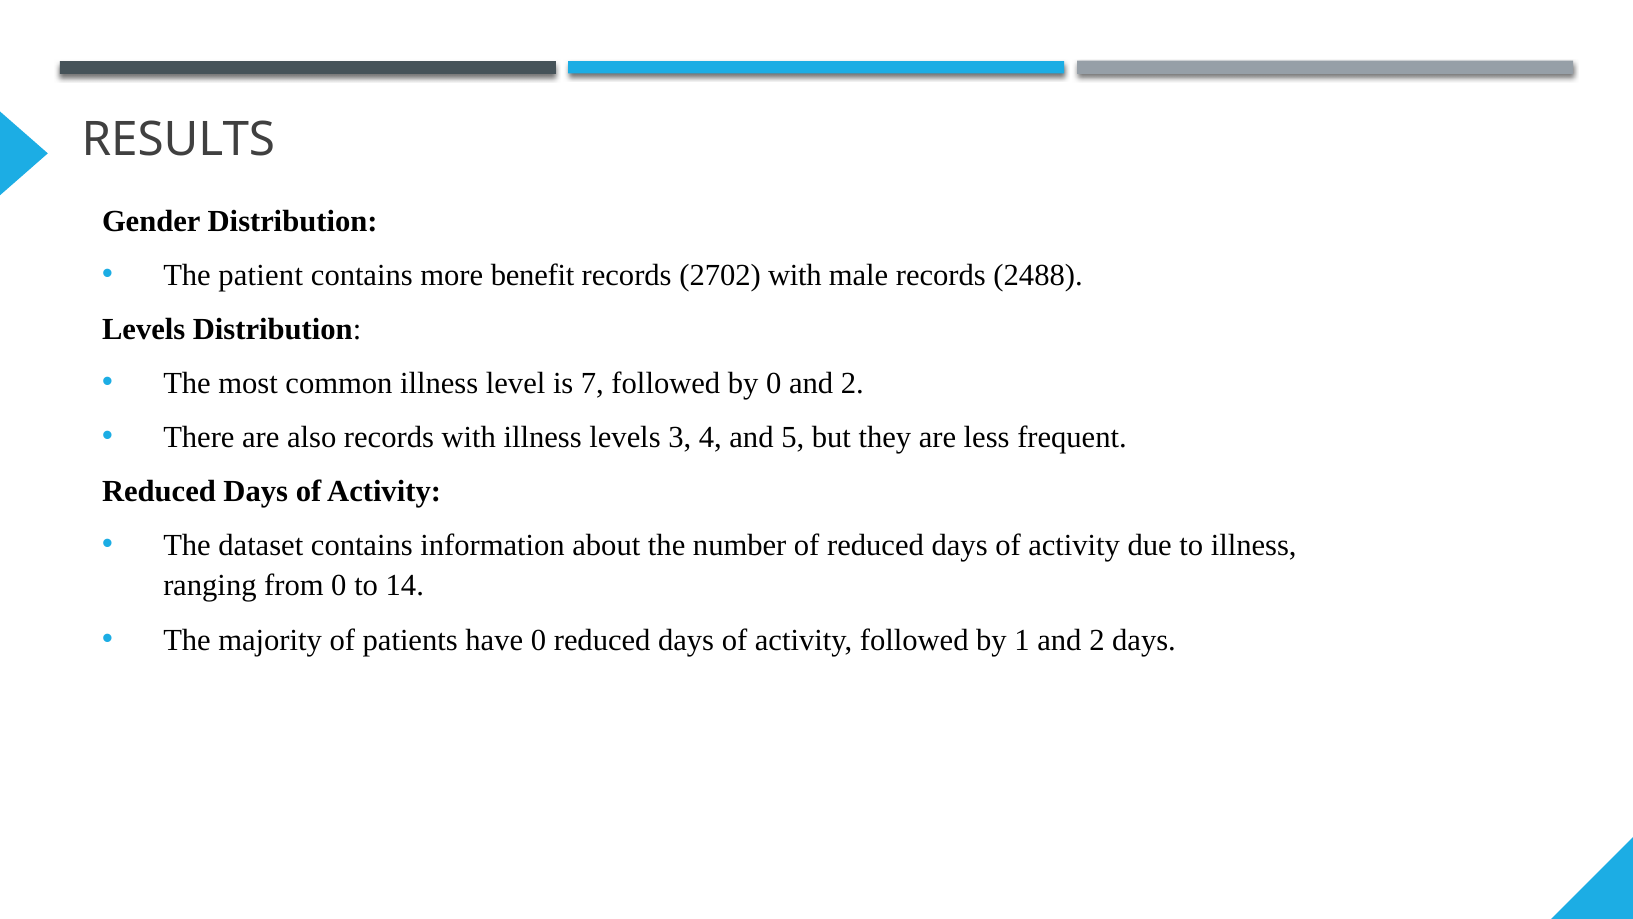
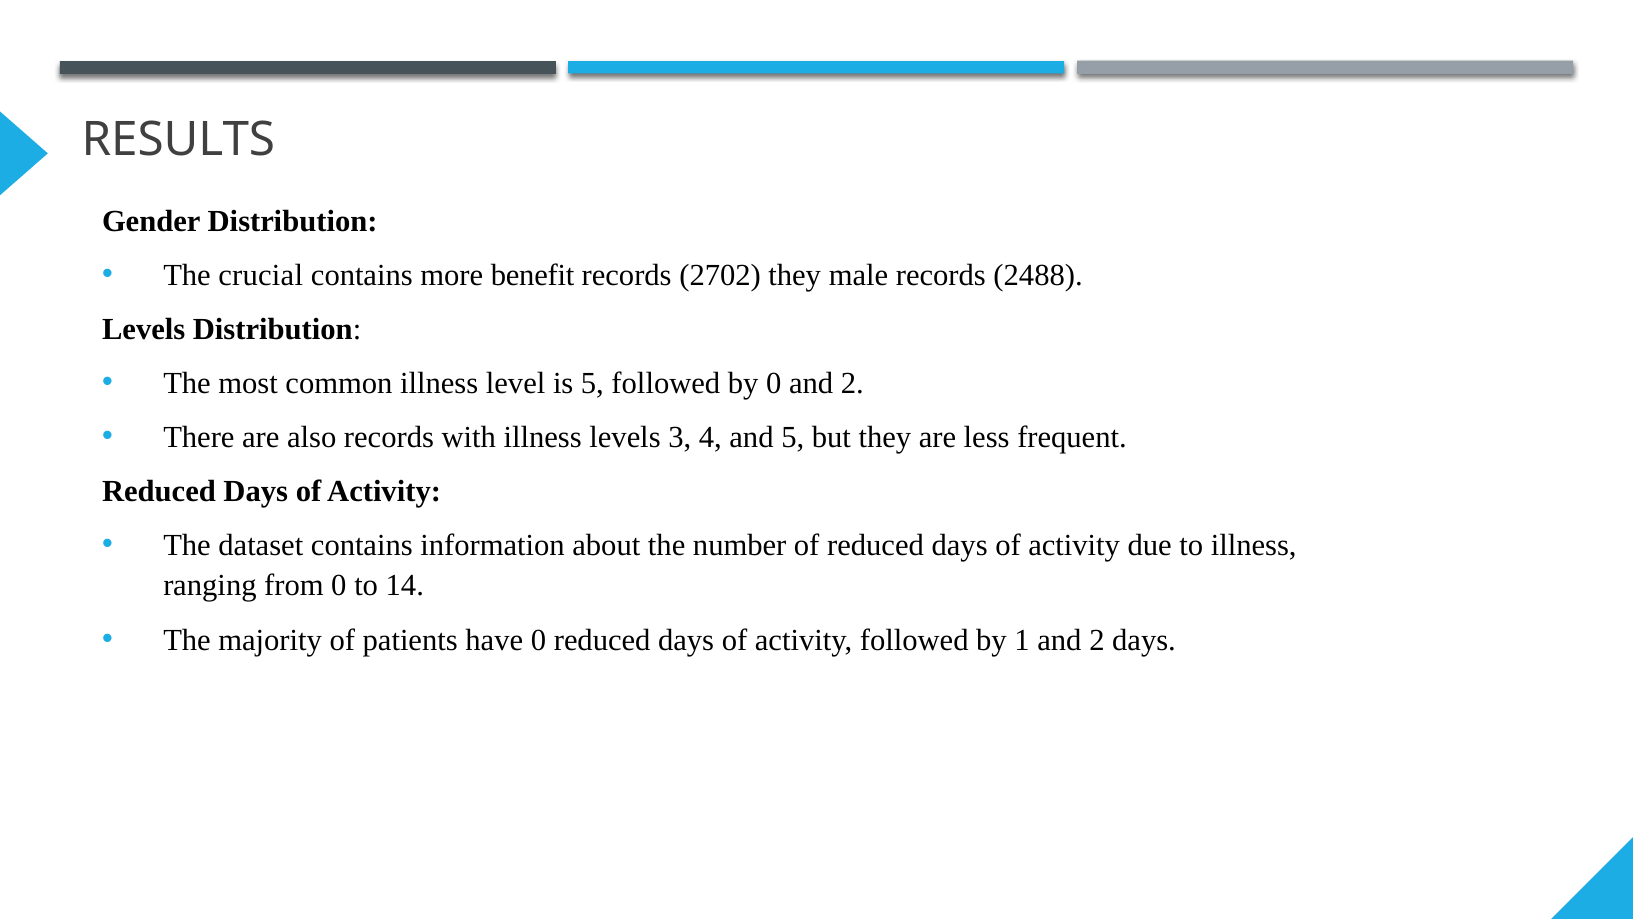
patient: patient -> crucial
2702 with: with -> they
is 7: 7 -> 5
